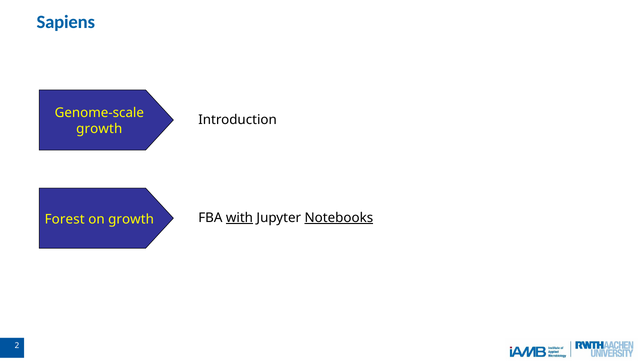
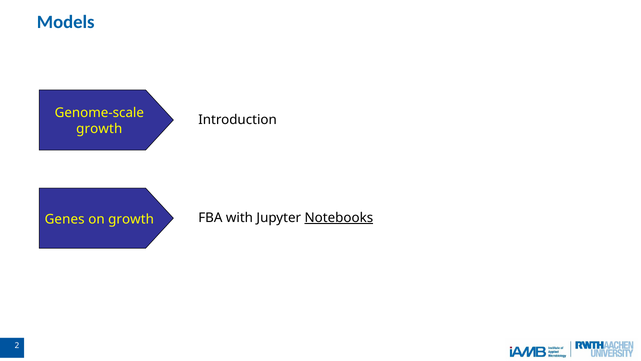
Sapiens: Sapiens -> Models
Forest: Forest -> Genes
with underline: present -> none
